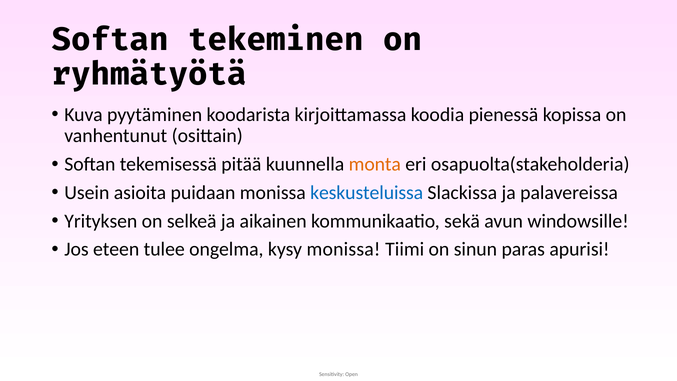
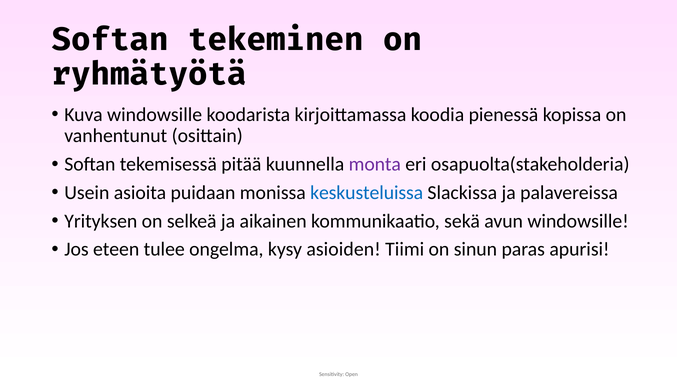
Kuva pyytäminen: pyytäminen -> windowsille
monta colour: orange -> purple
kysy monissa: monissa -> asioiden
